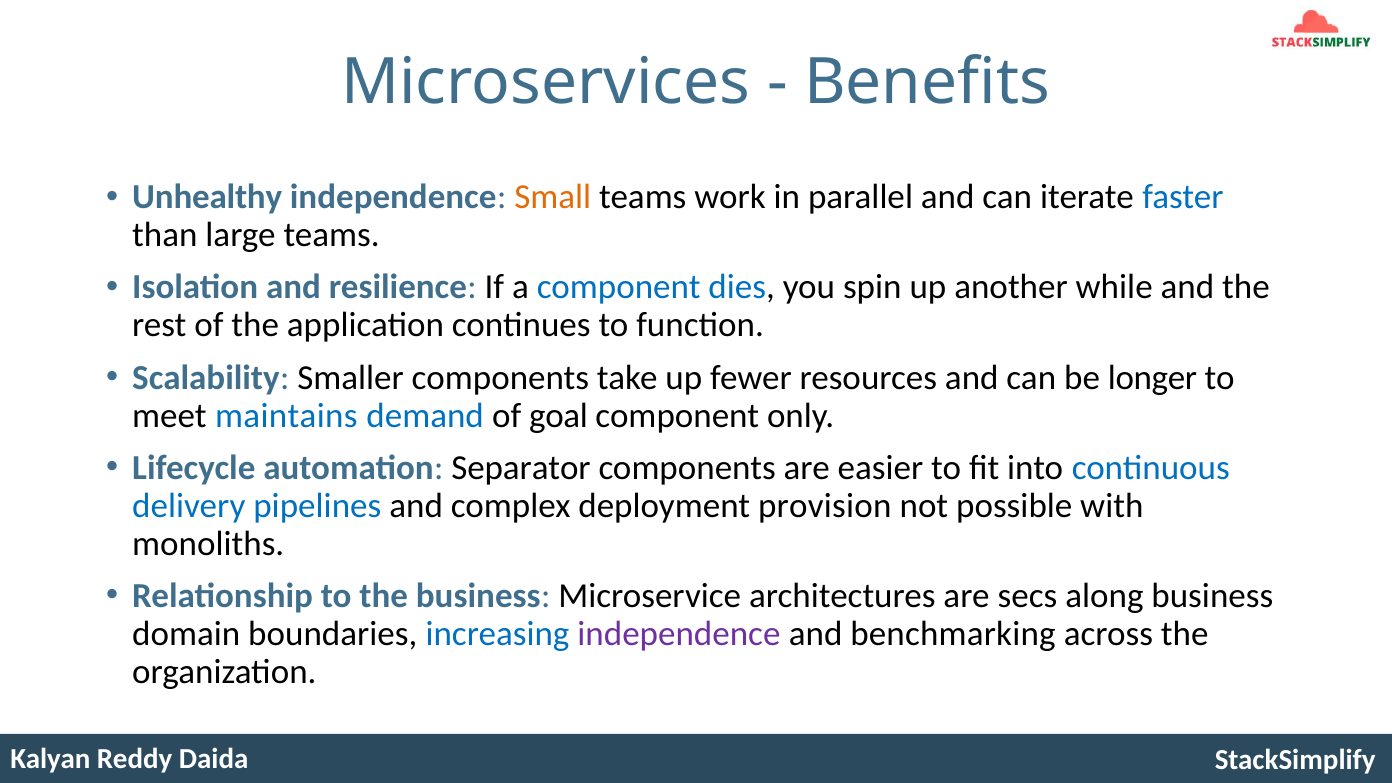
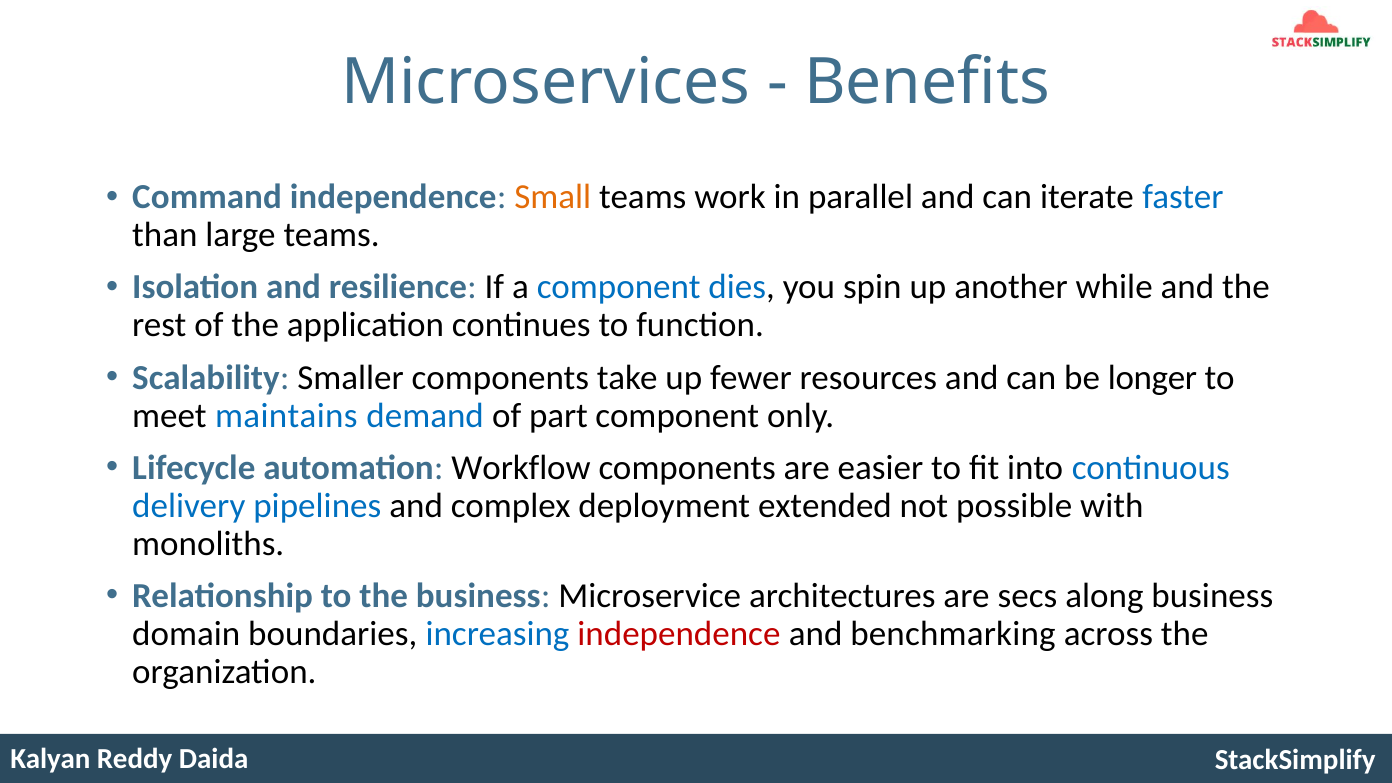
Unhealthy: Unhealthy -> Command
goal: goal -> part
Separator: Separator -> Workflow
provision: provision -> extended
independence at (679, 634) colour: purple -> red
